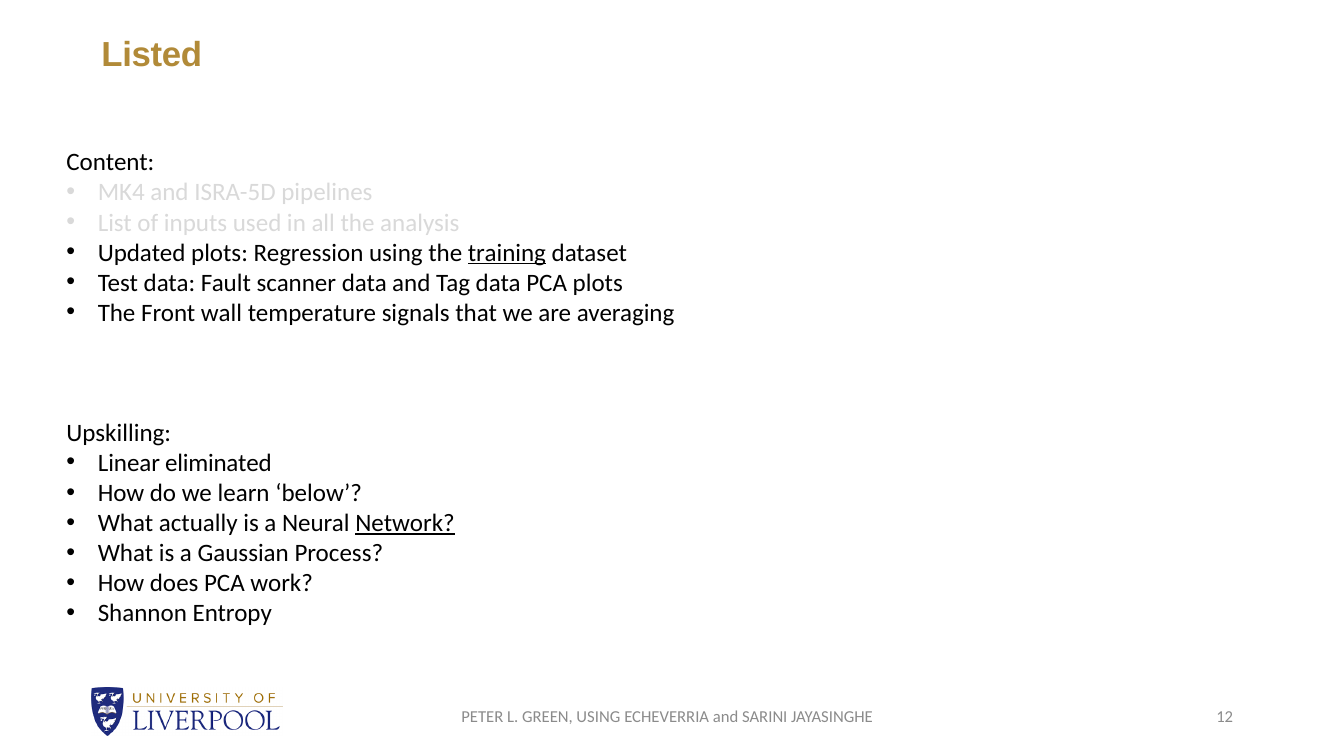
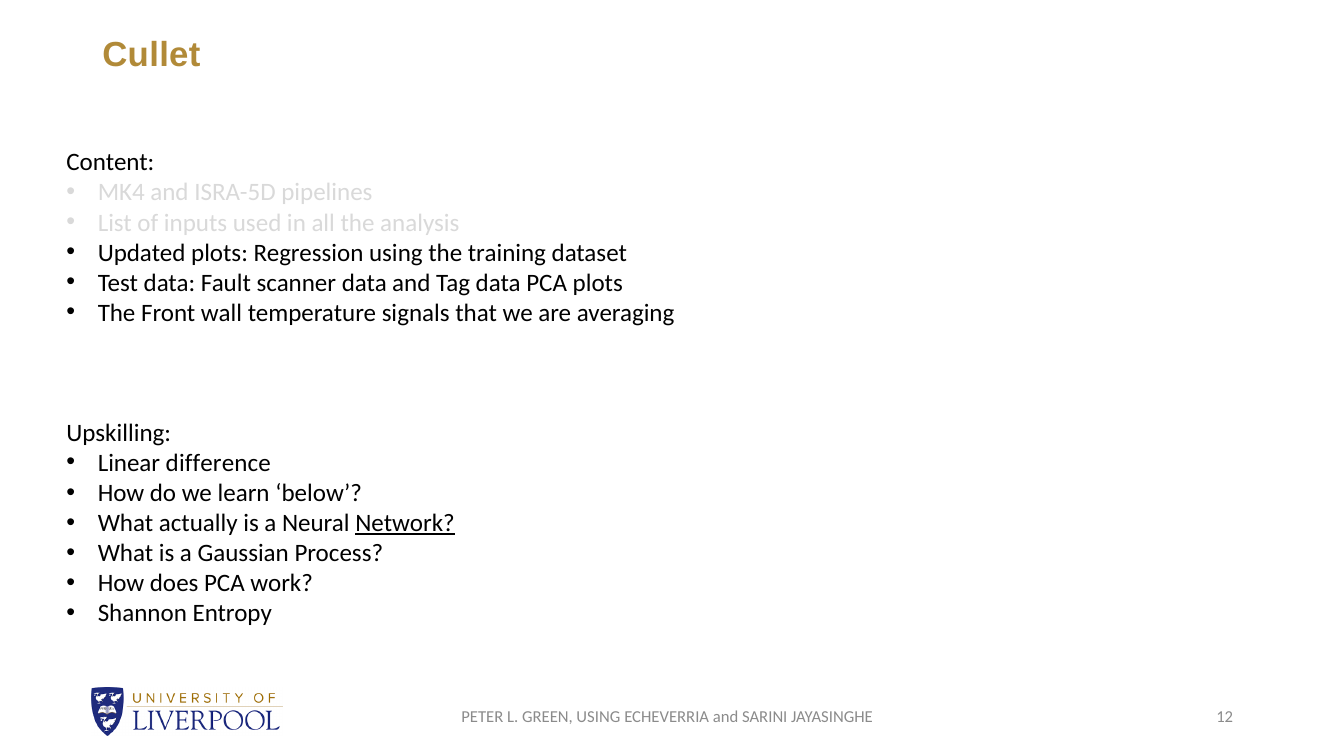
Listed: Listed -> Cullet
training underline: present -> none
eliminated: eliminated -> difference
